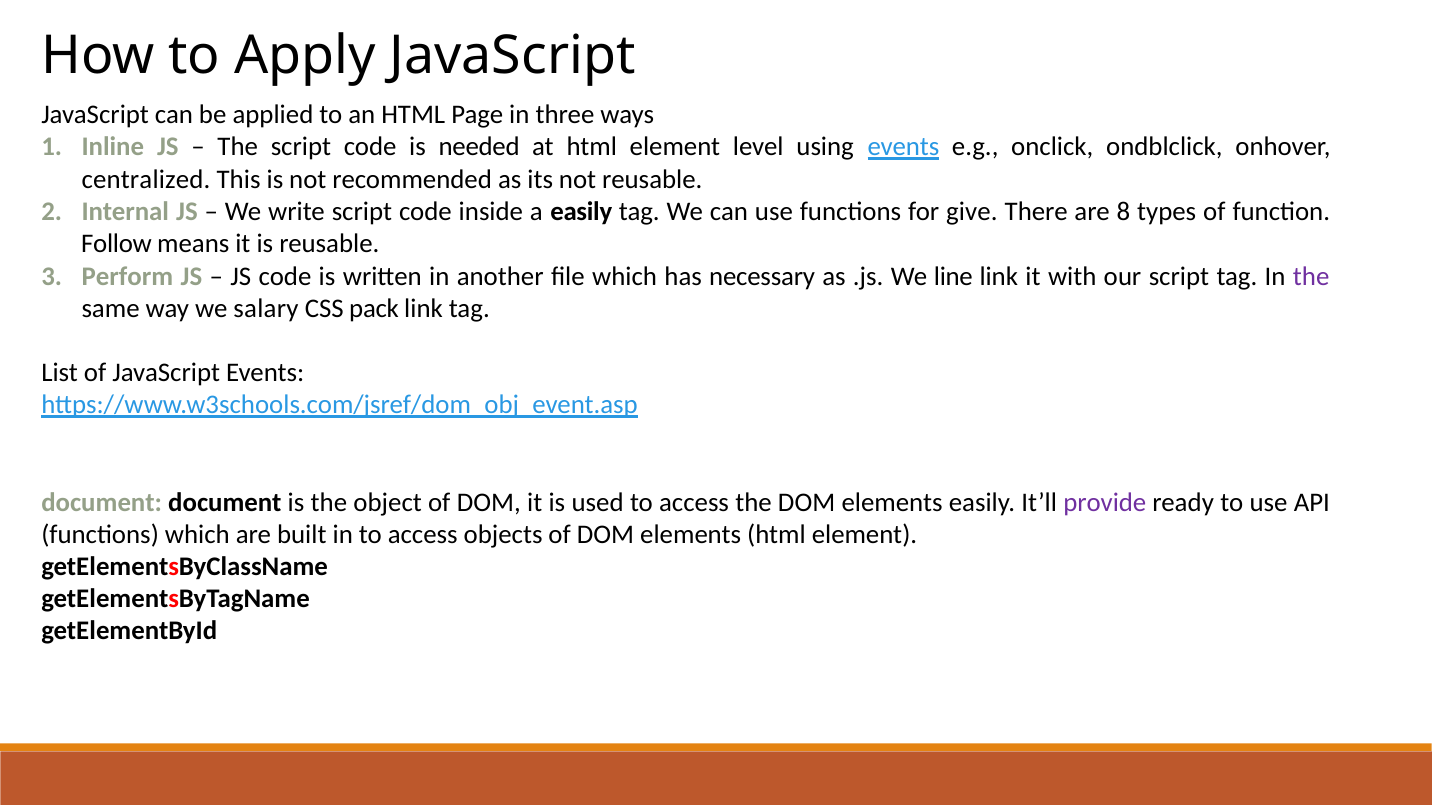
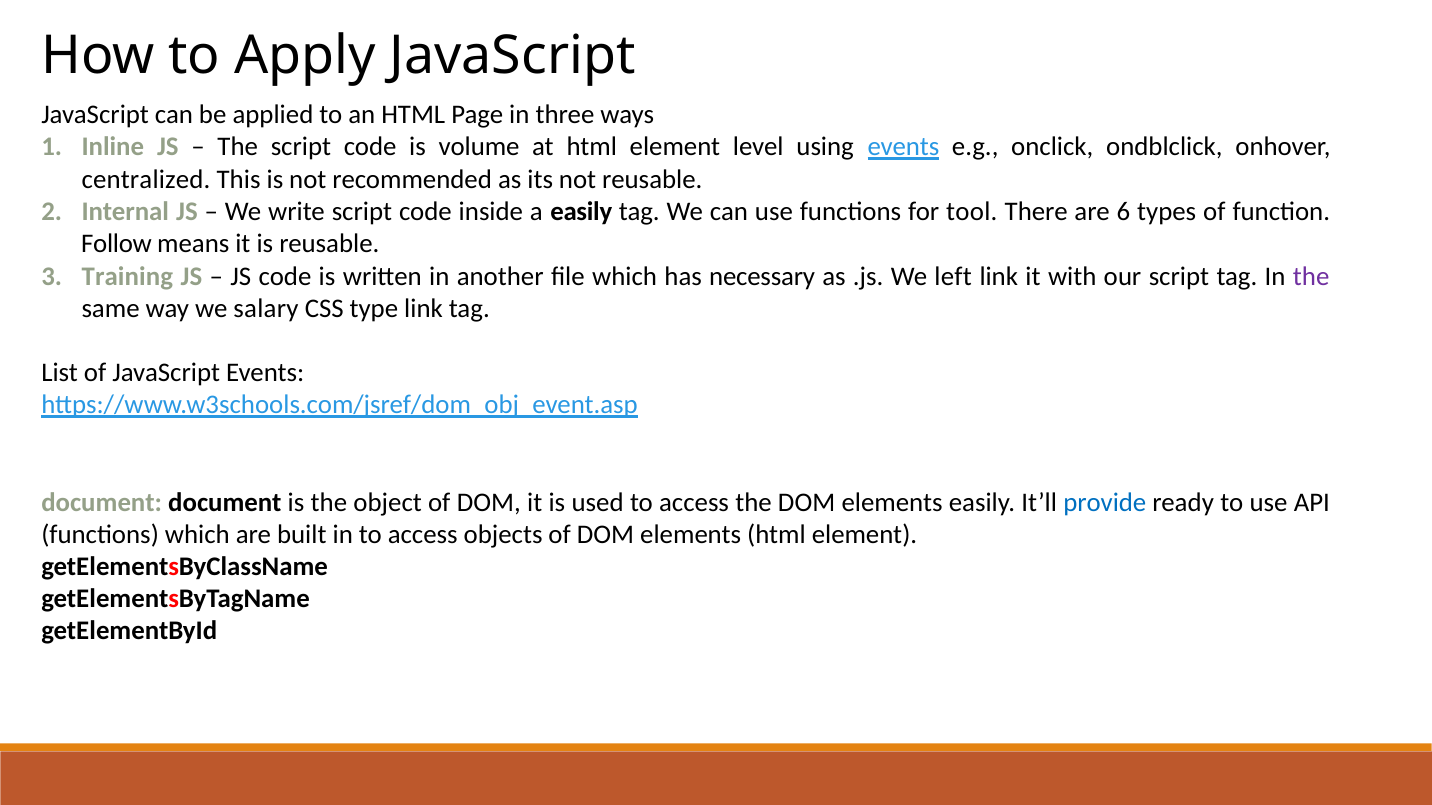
needed: needed -> volume
give: give -> tool
8: 8 -> 6
Perform: Perform -> Training
line: line -> left
pack: pack -> type
provide colour: purple -> blue
